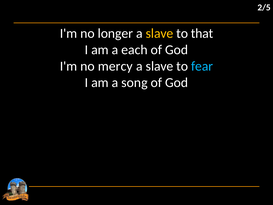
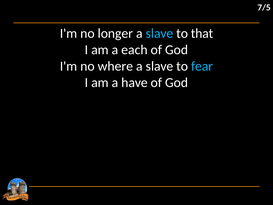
2/5: 2/5 -> 7/5
slave at (160, 33) colour: yellow -> light blue
mercy: mercy -> where
song: song -> have
